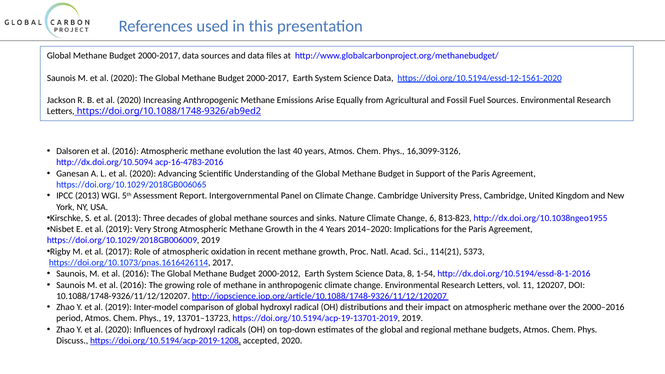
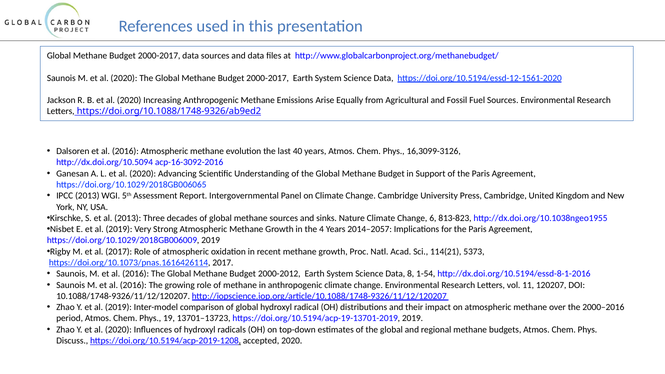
acp-16-4783-2016: acp-16-4783-2016 -> acp-16-3092-2016
2014–2020: 2014–2020 -> 2014–2057
